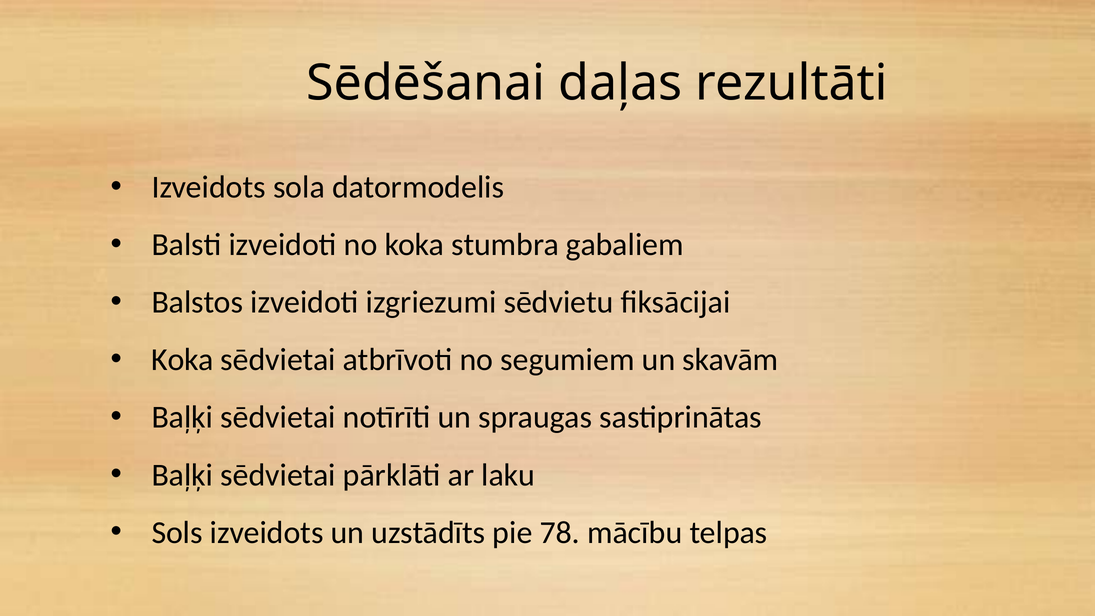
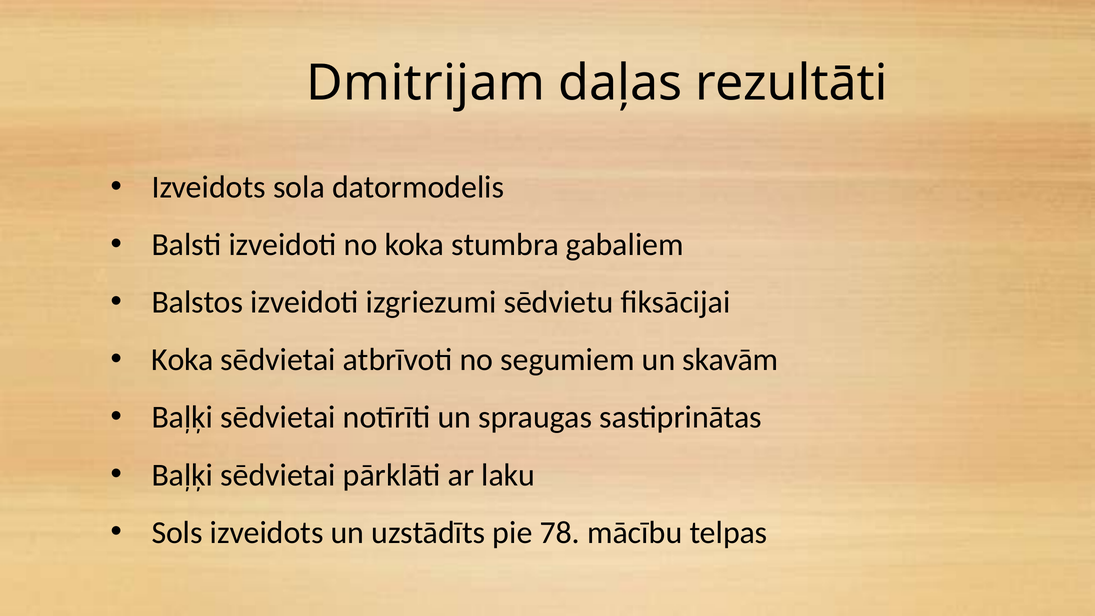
Sēdēšanai: Sēdēšanai -> Dmitrijam
